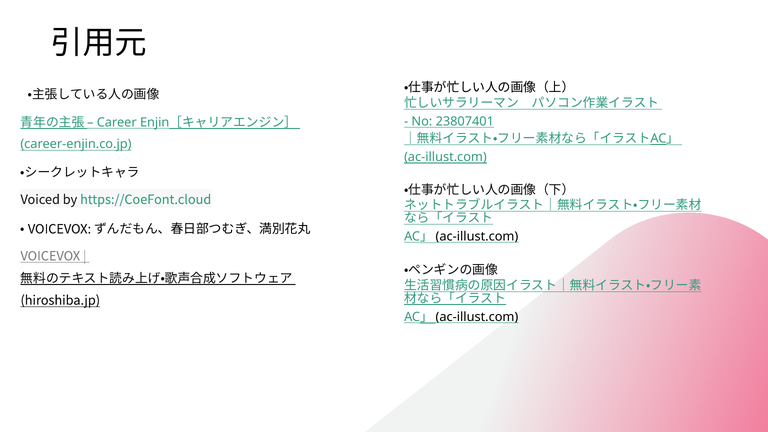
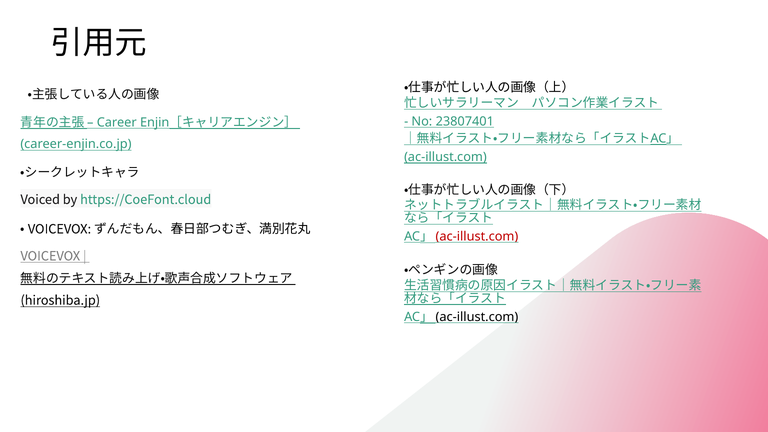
ac-illust.com at (477, 236) colour: black -> red
